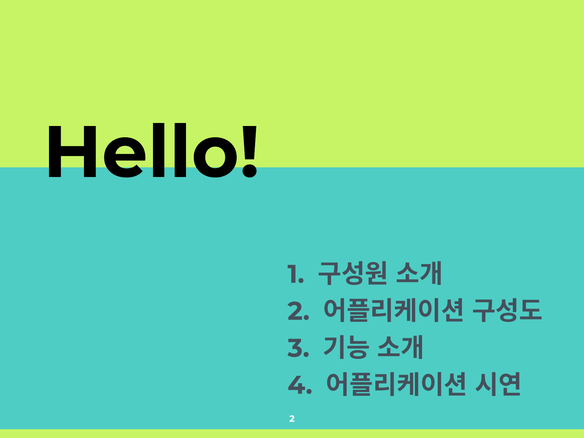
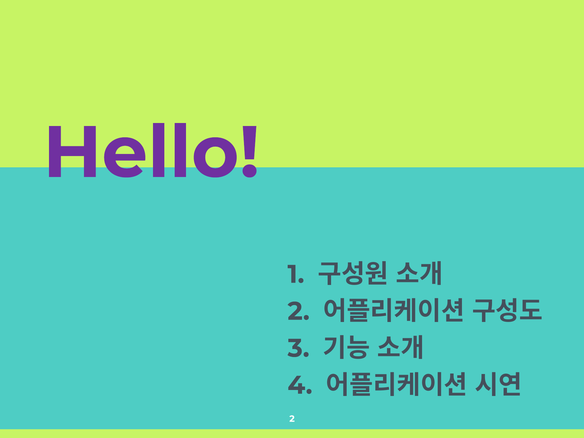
Hello colour: black -> purple
